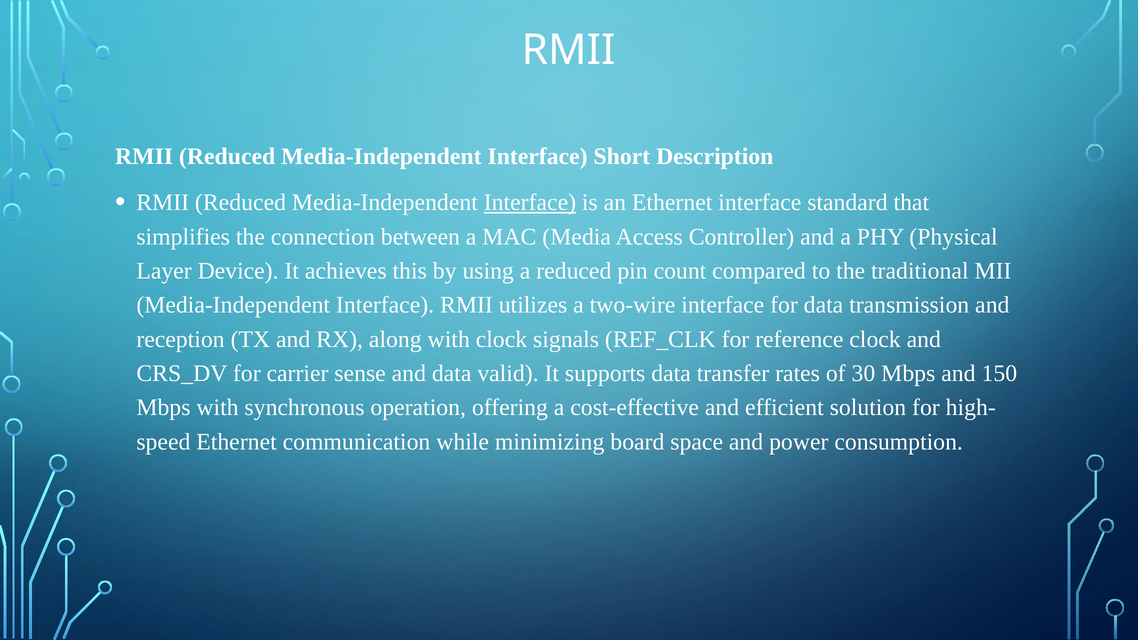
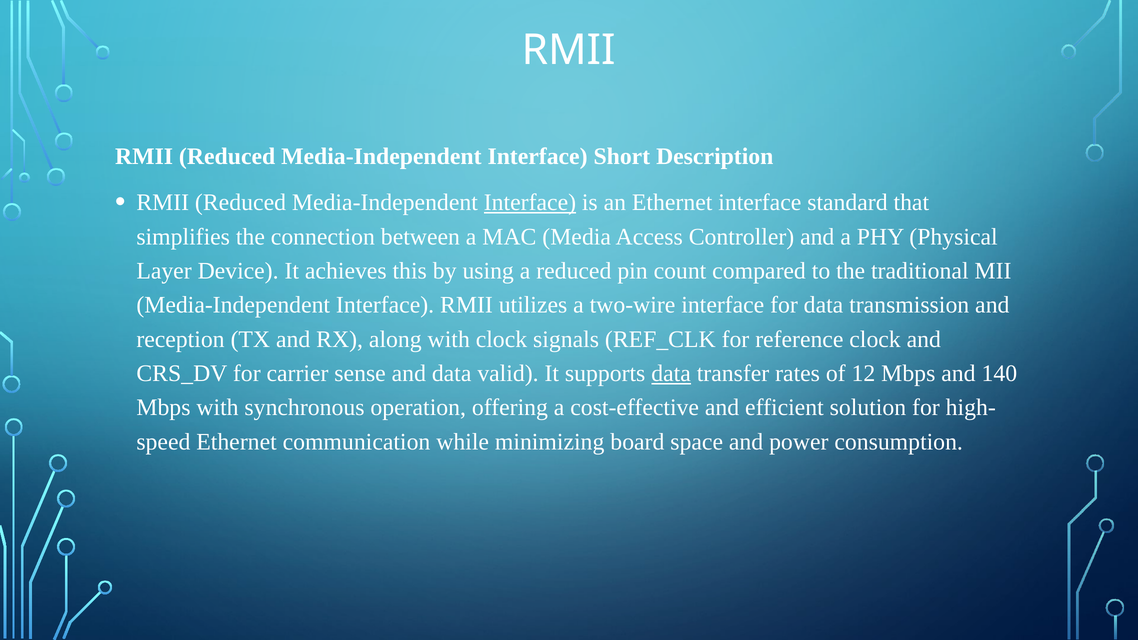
data at (671, 373) underline: none -> present
30: 30 -> 12
150: 150 -> 140
